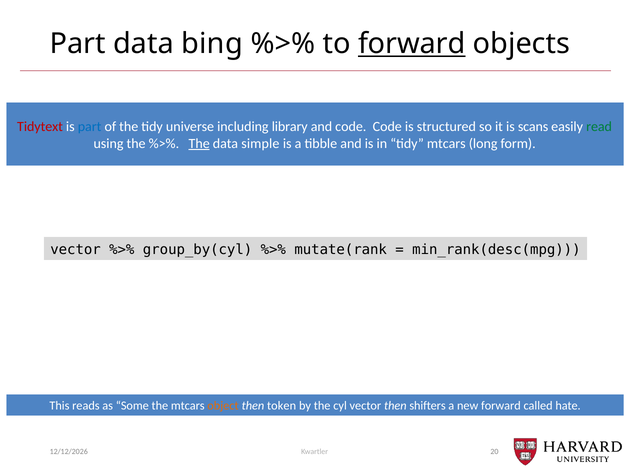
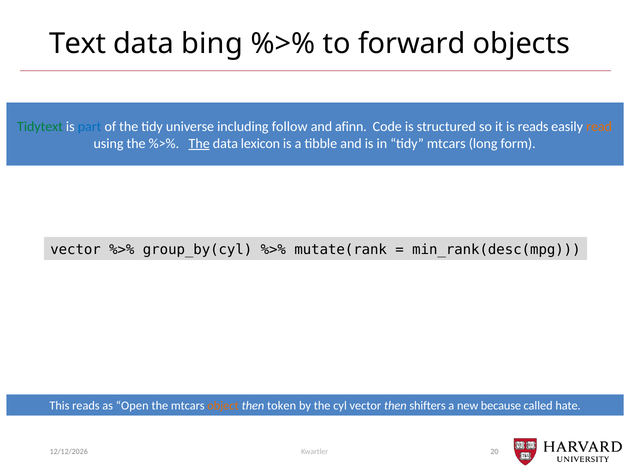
Part at (78, 44): Part -> Text
forward at (412, 44) underline: present -> none
Tidytext colour: red -> green
library: library -> follow
and code: code -> afinn
is scans: scans -> reads
read colour: green -> orange
simple: simple -> lexicon
Some: Some -> Open
new forward: forward -> because
